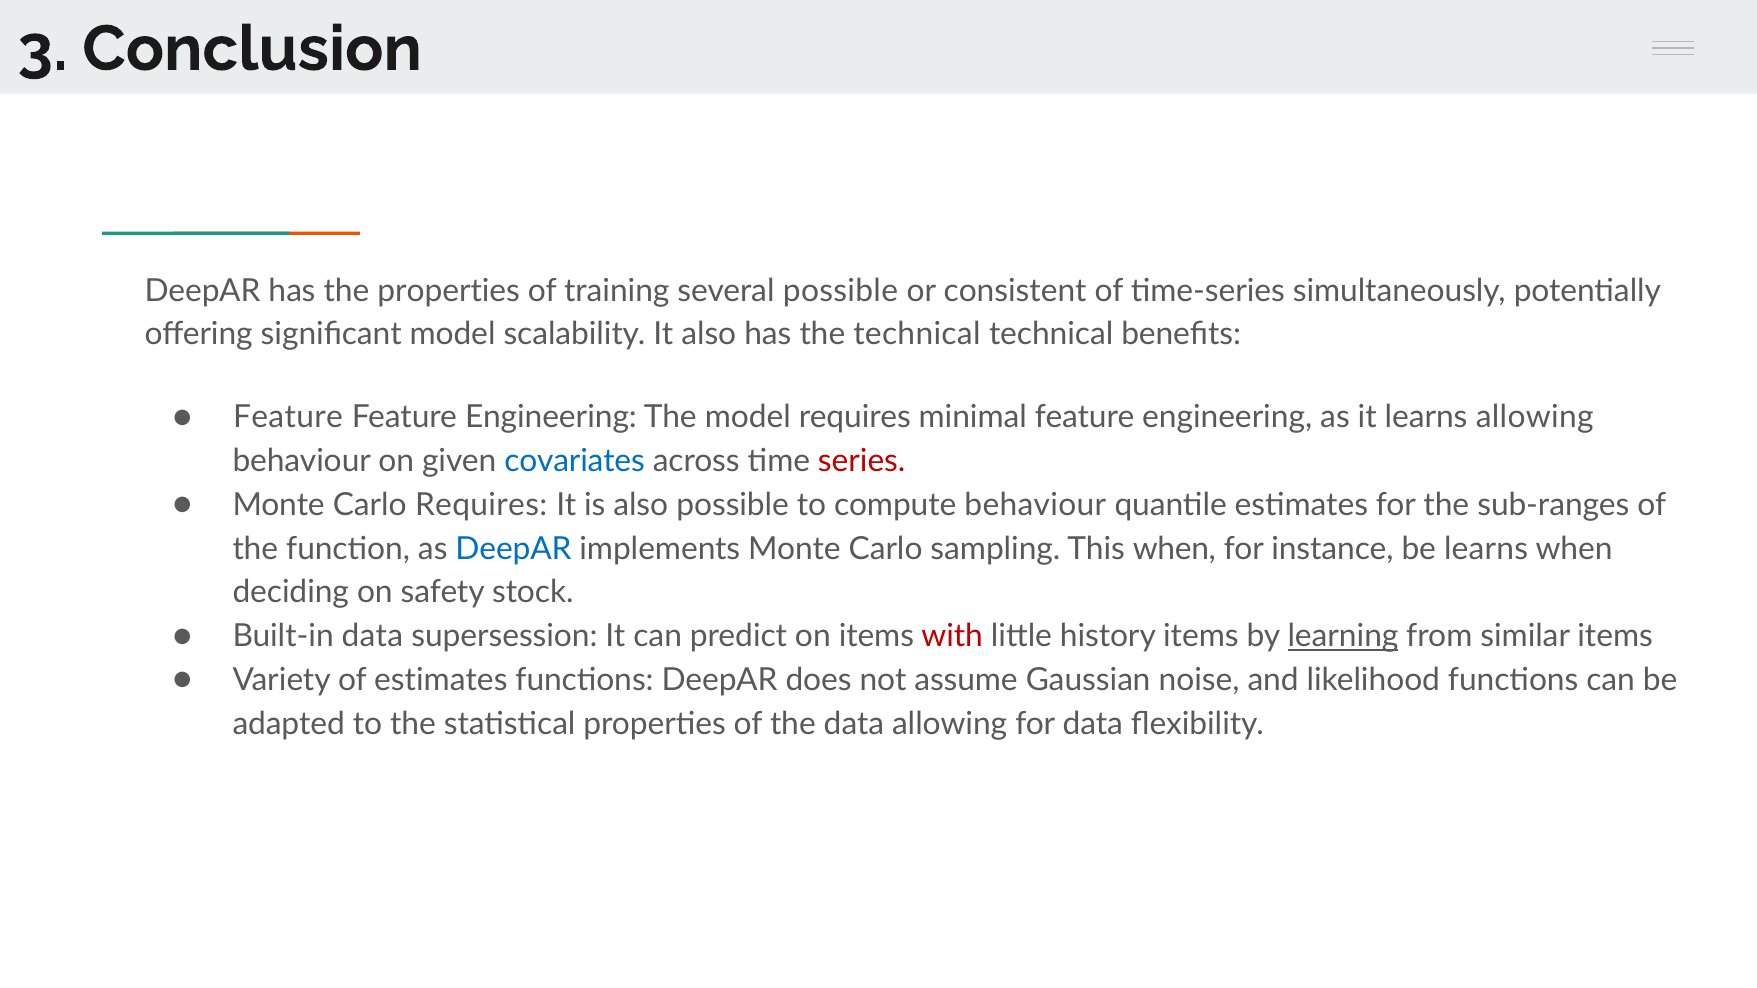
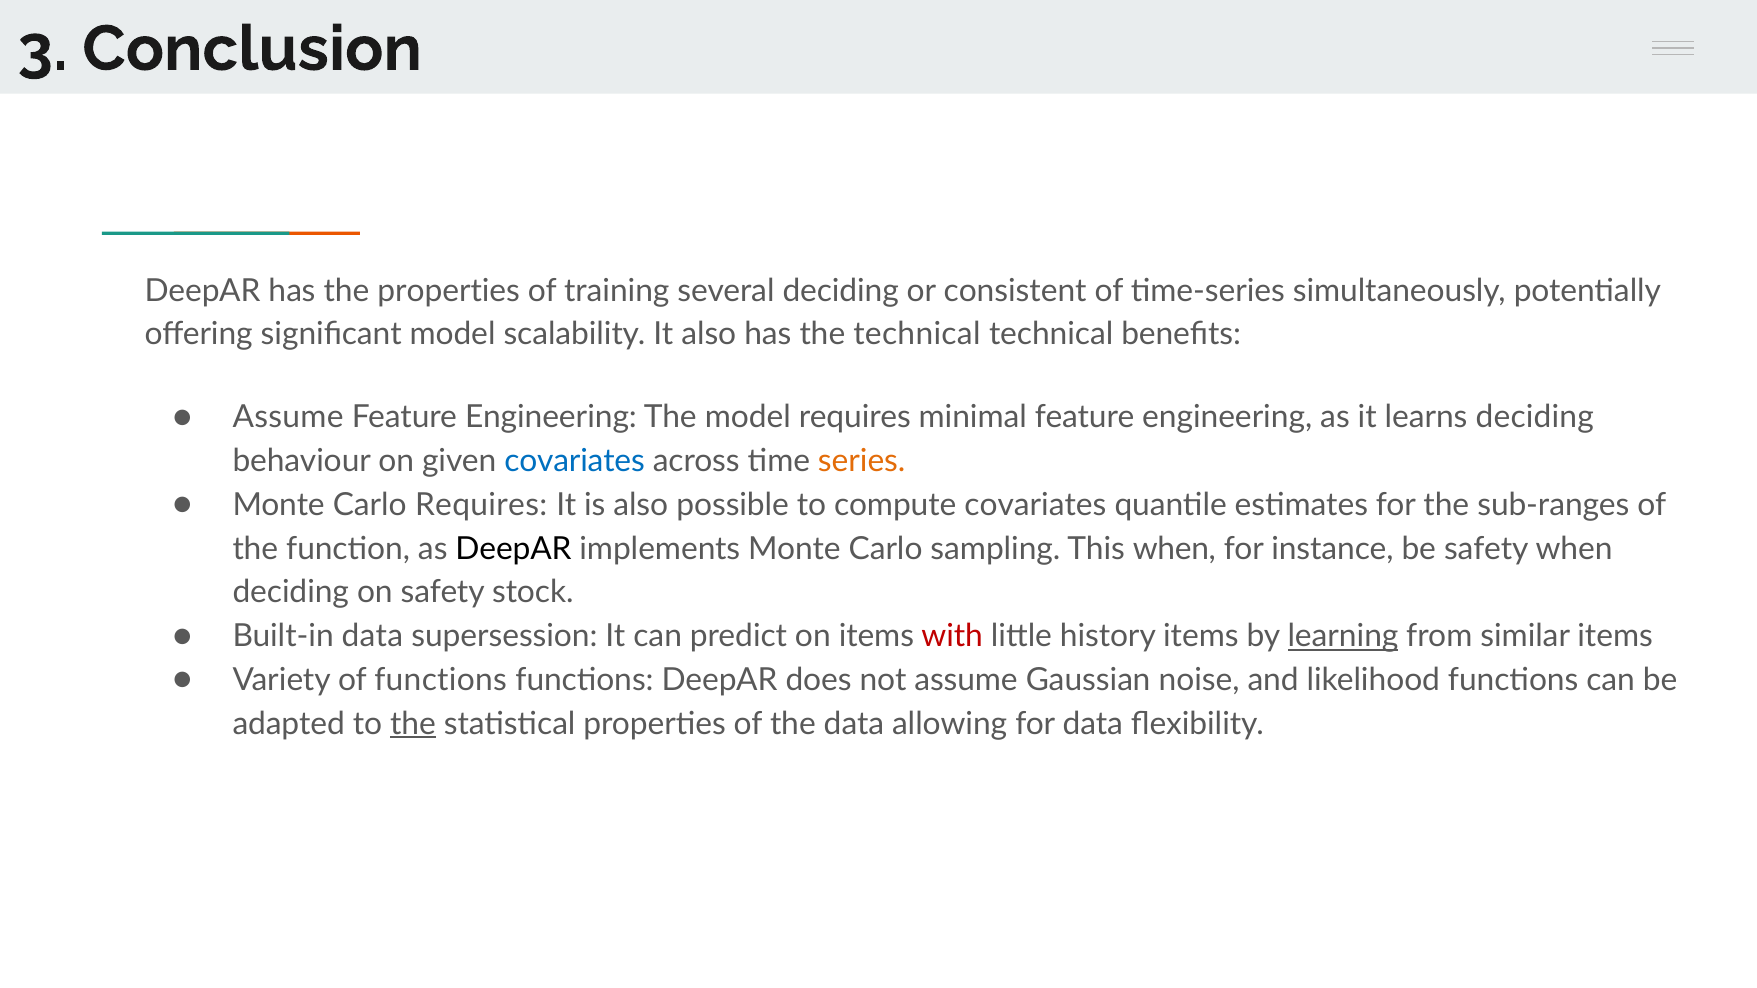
several possible: possible -> deciding
Feature at (288, 417): Feature -> Assume
learns allowing: allowing -> deciding
series colour: red -> orange
compute behaviour: behaviour -> covariates
DeepAR at (514, 549) colour: blue -> black
be learns: learns -> safety
of estimates: estimates -> functions
the at (413, 724) underline: none -> present
